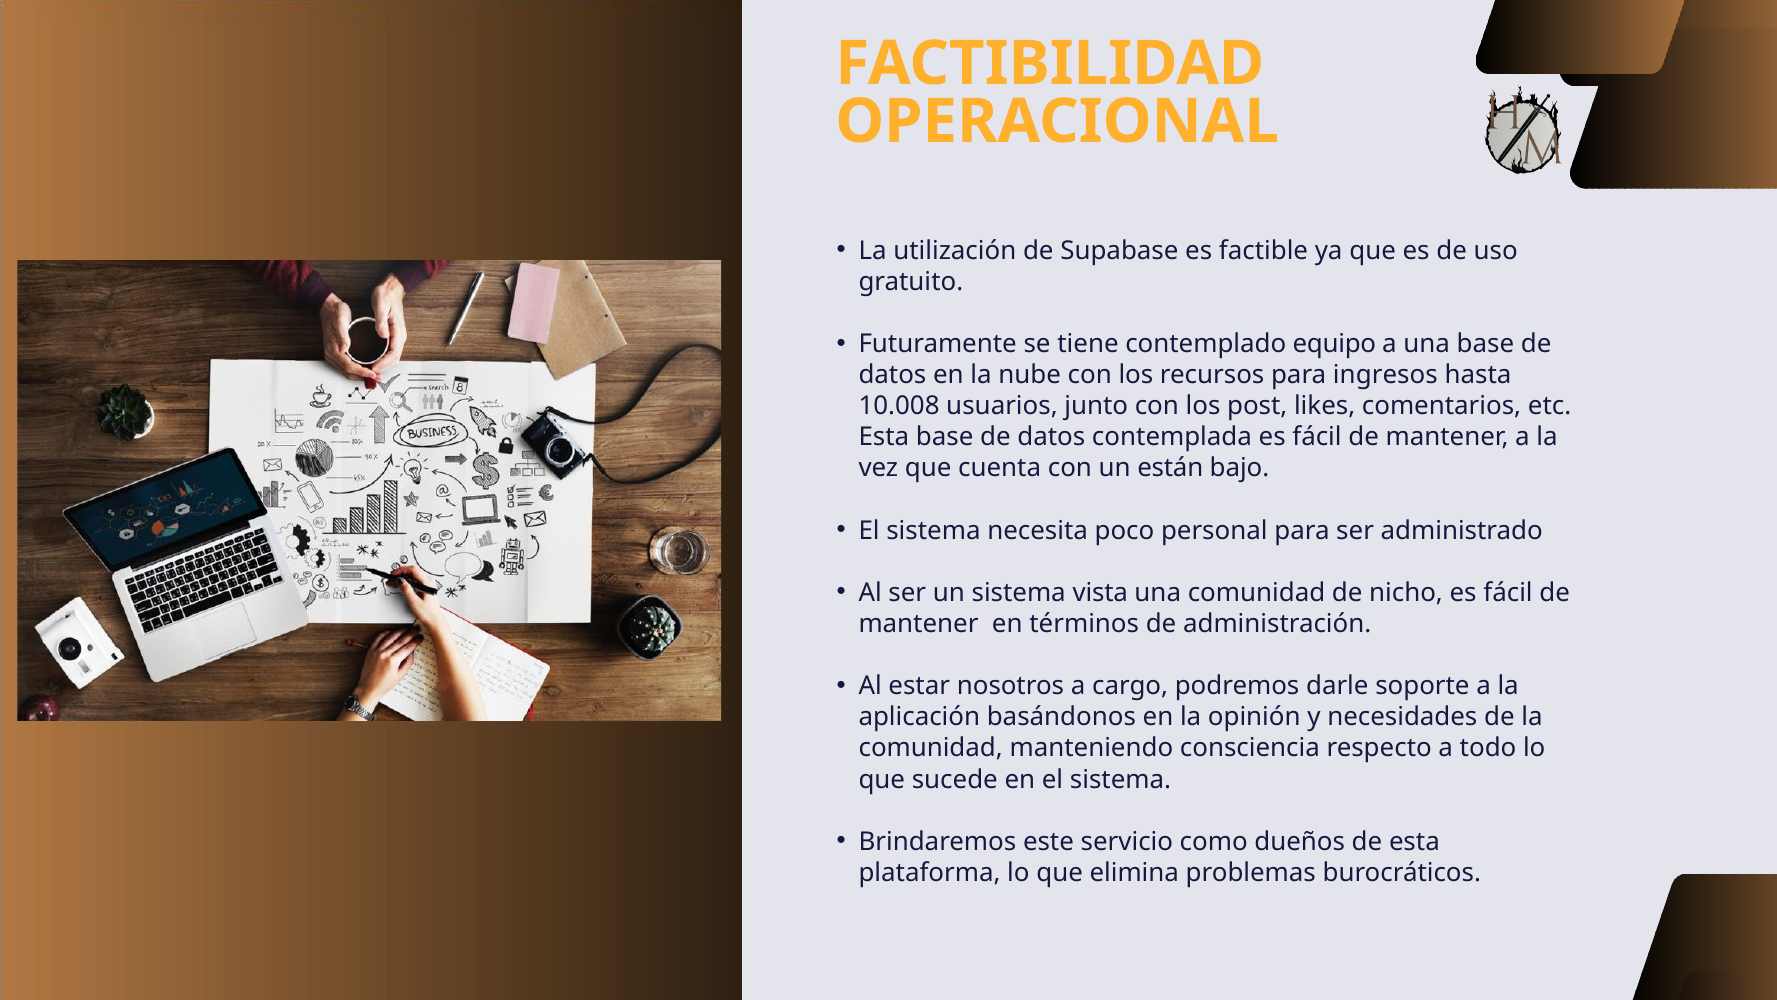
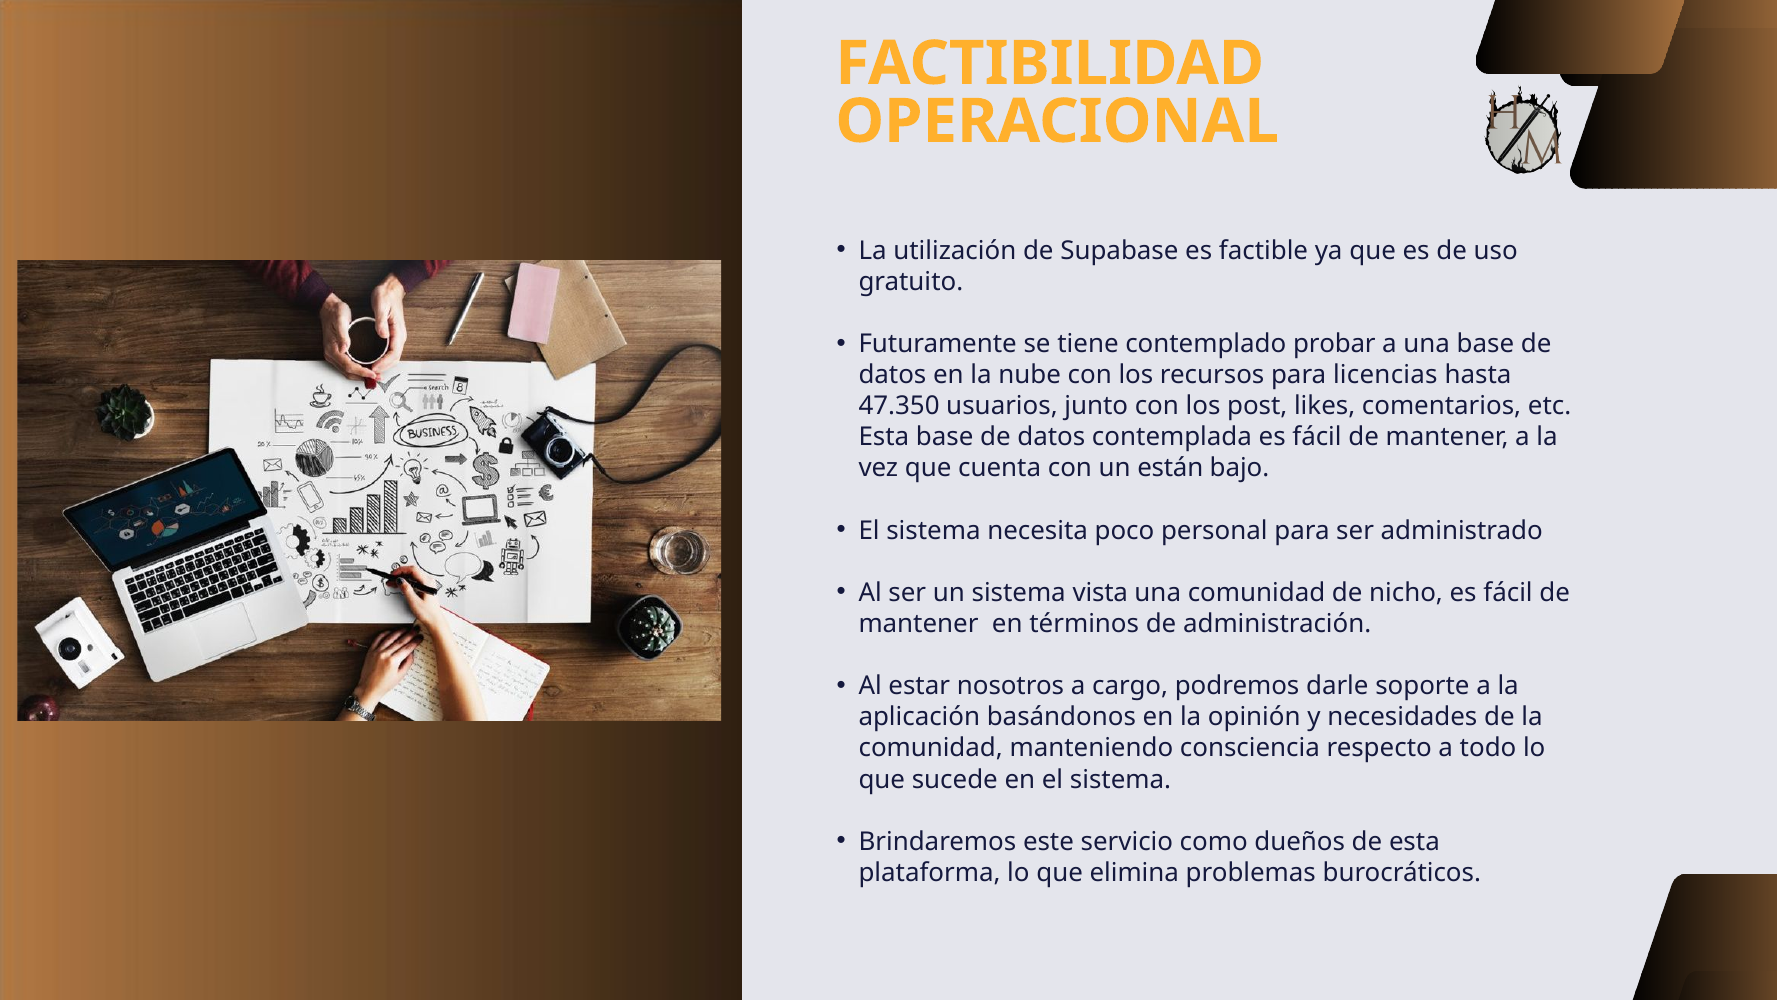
equipo: equipo -> probar
ingresos: ingresos -> licencias
10.008: 10.008 -> 47.350
